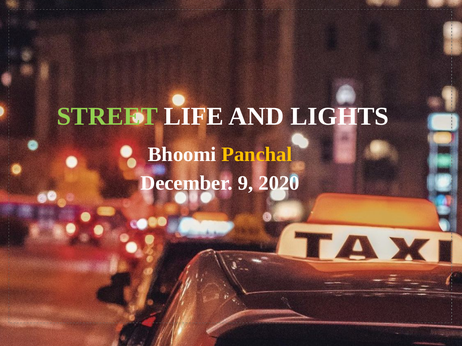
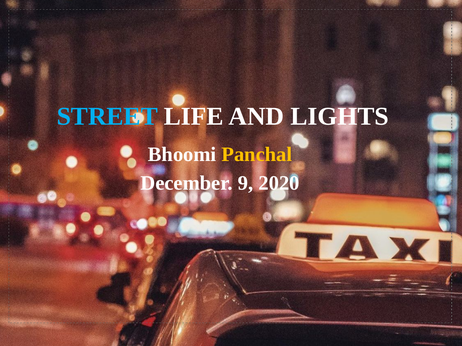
STREET colour: light green -> light blue
